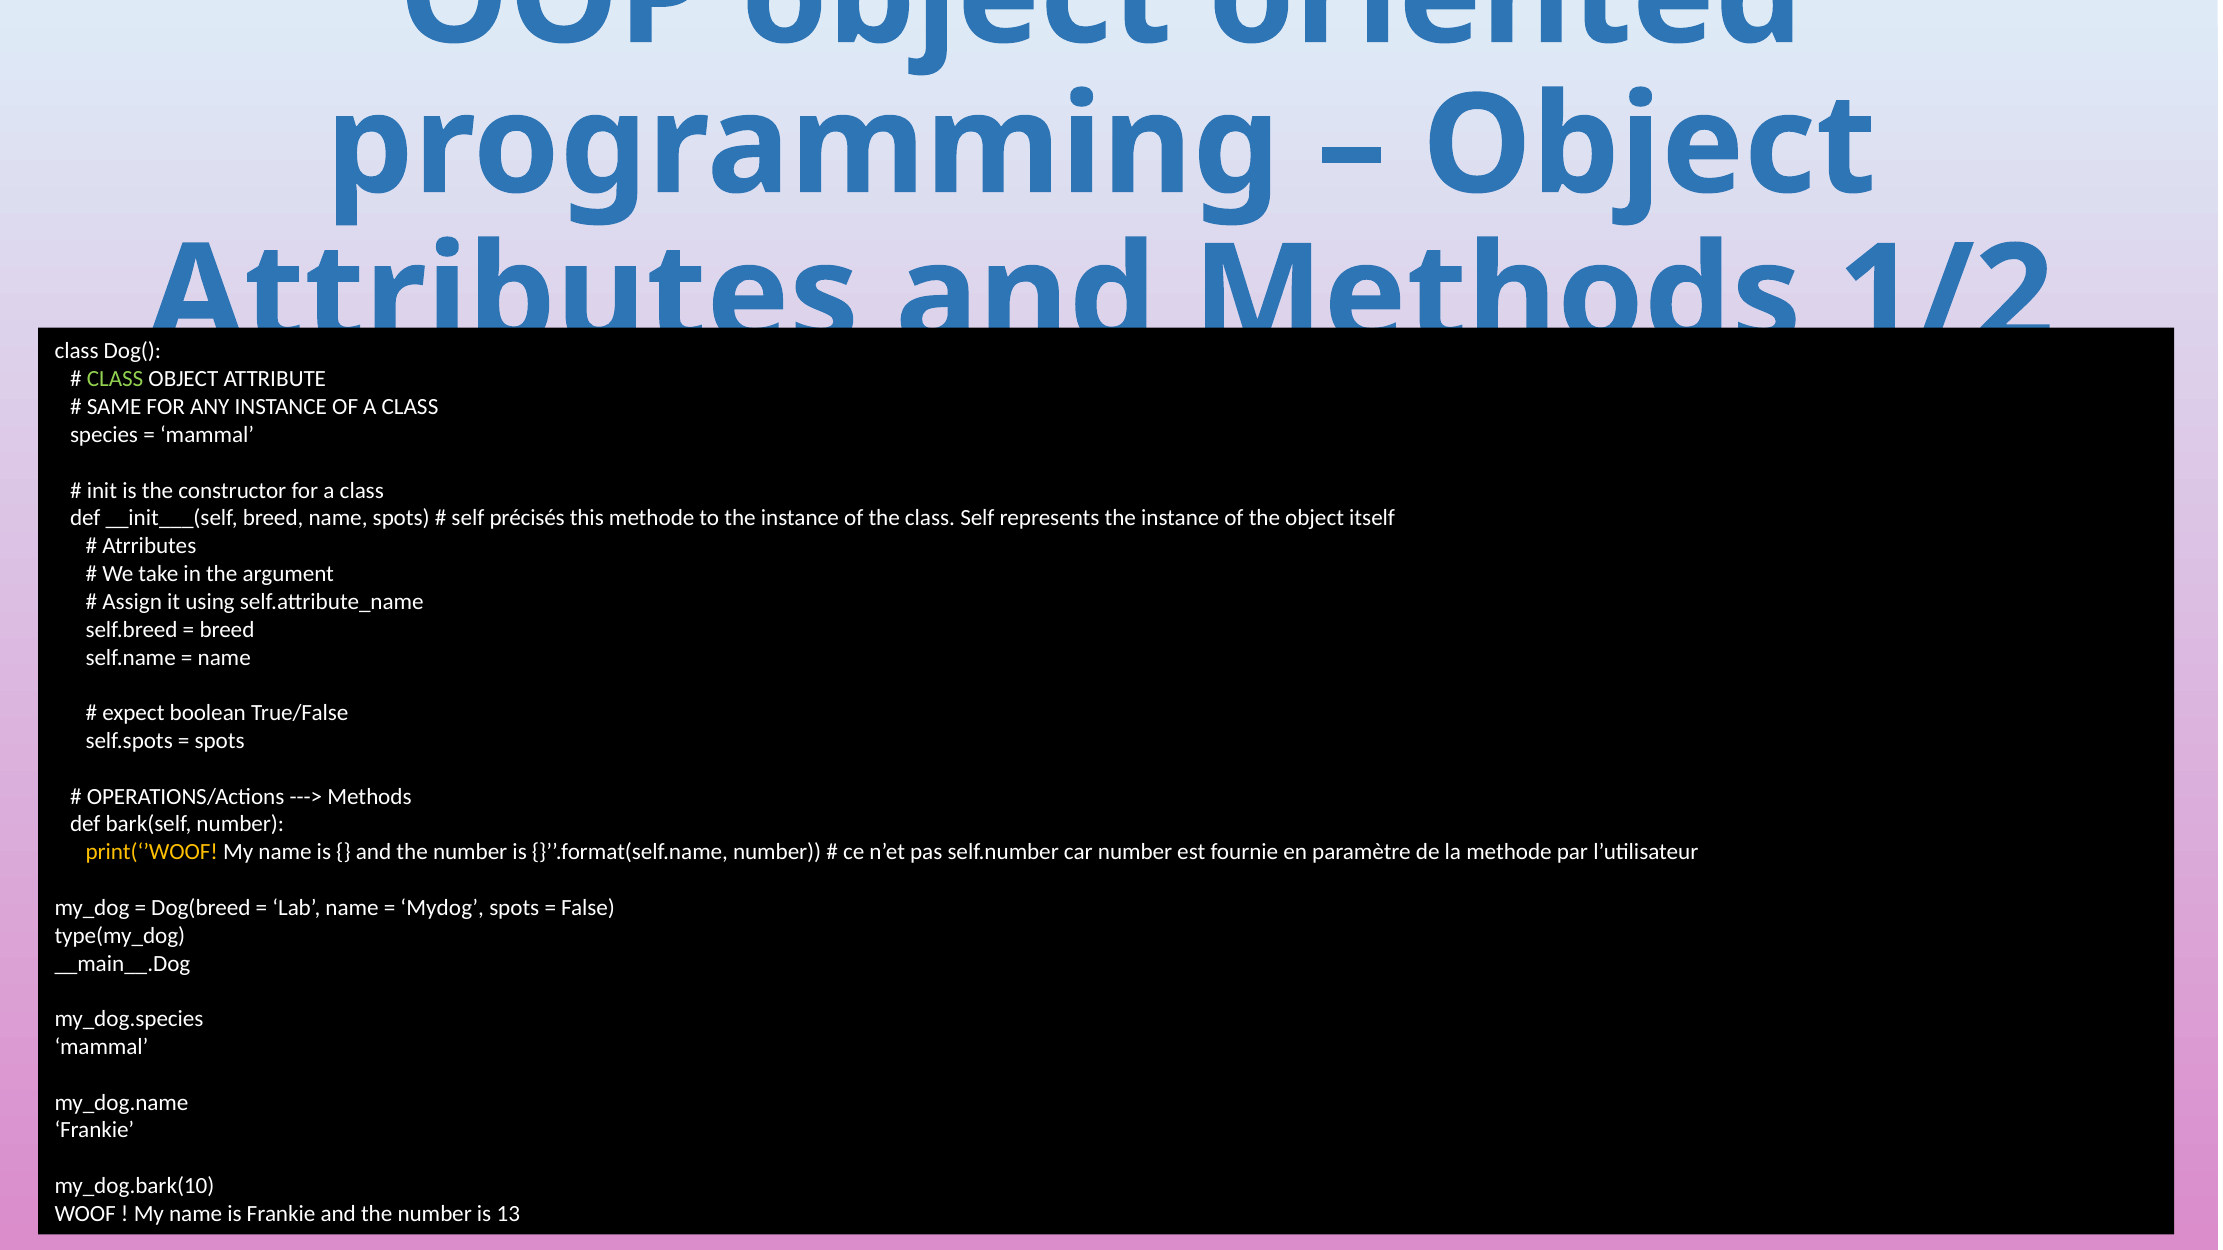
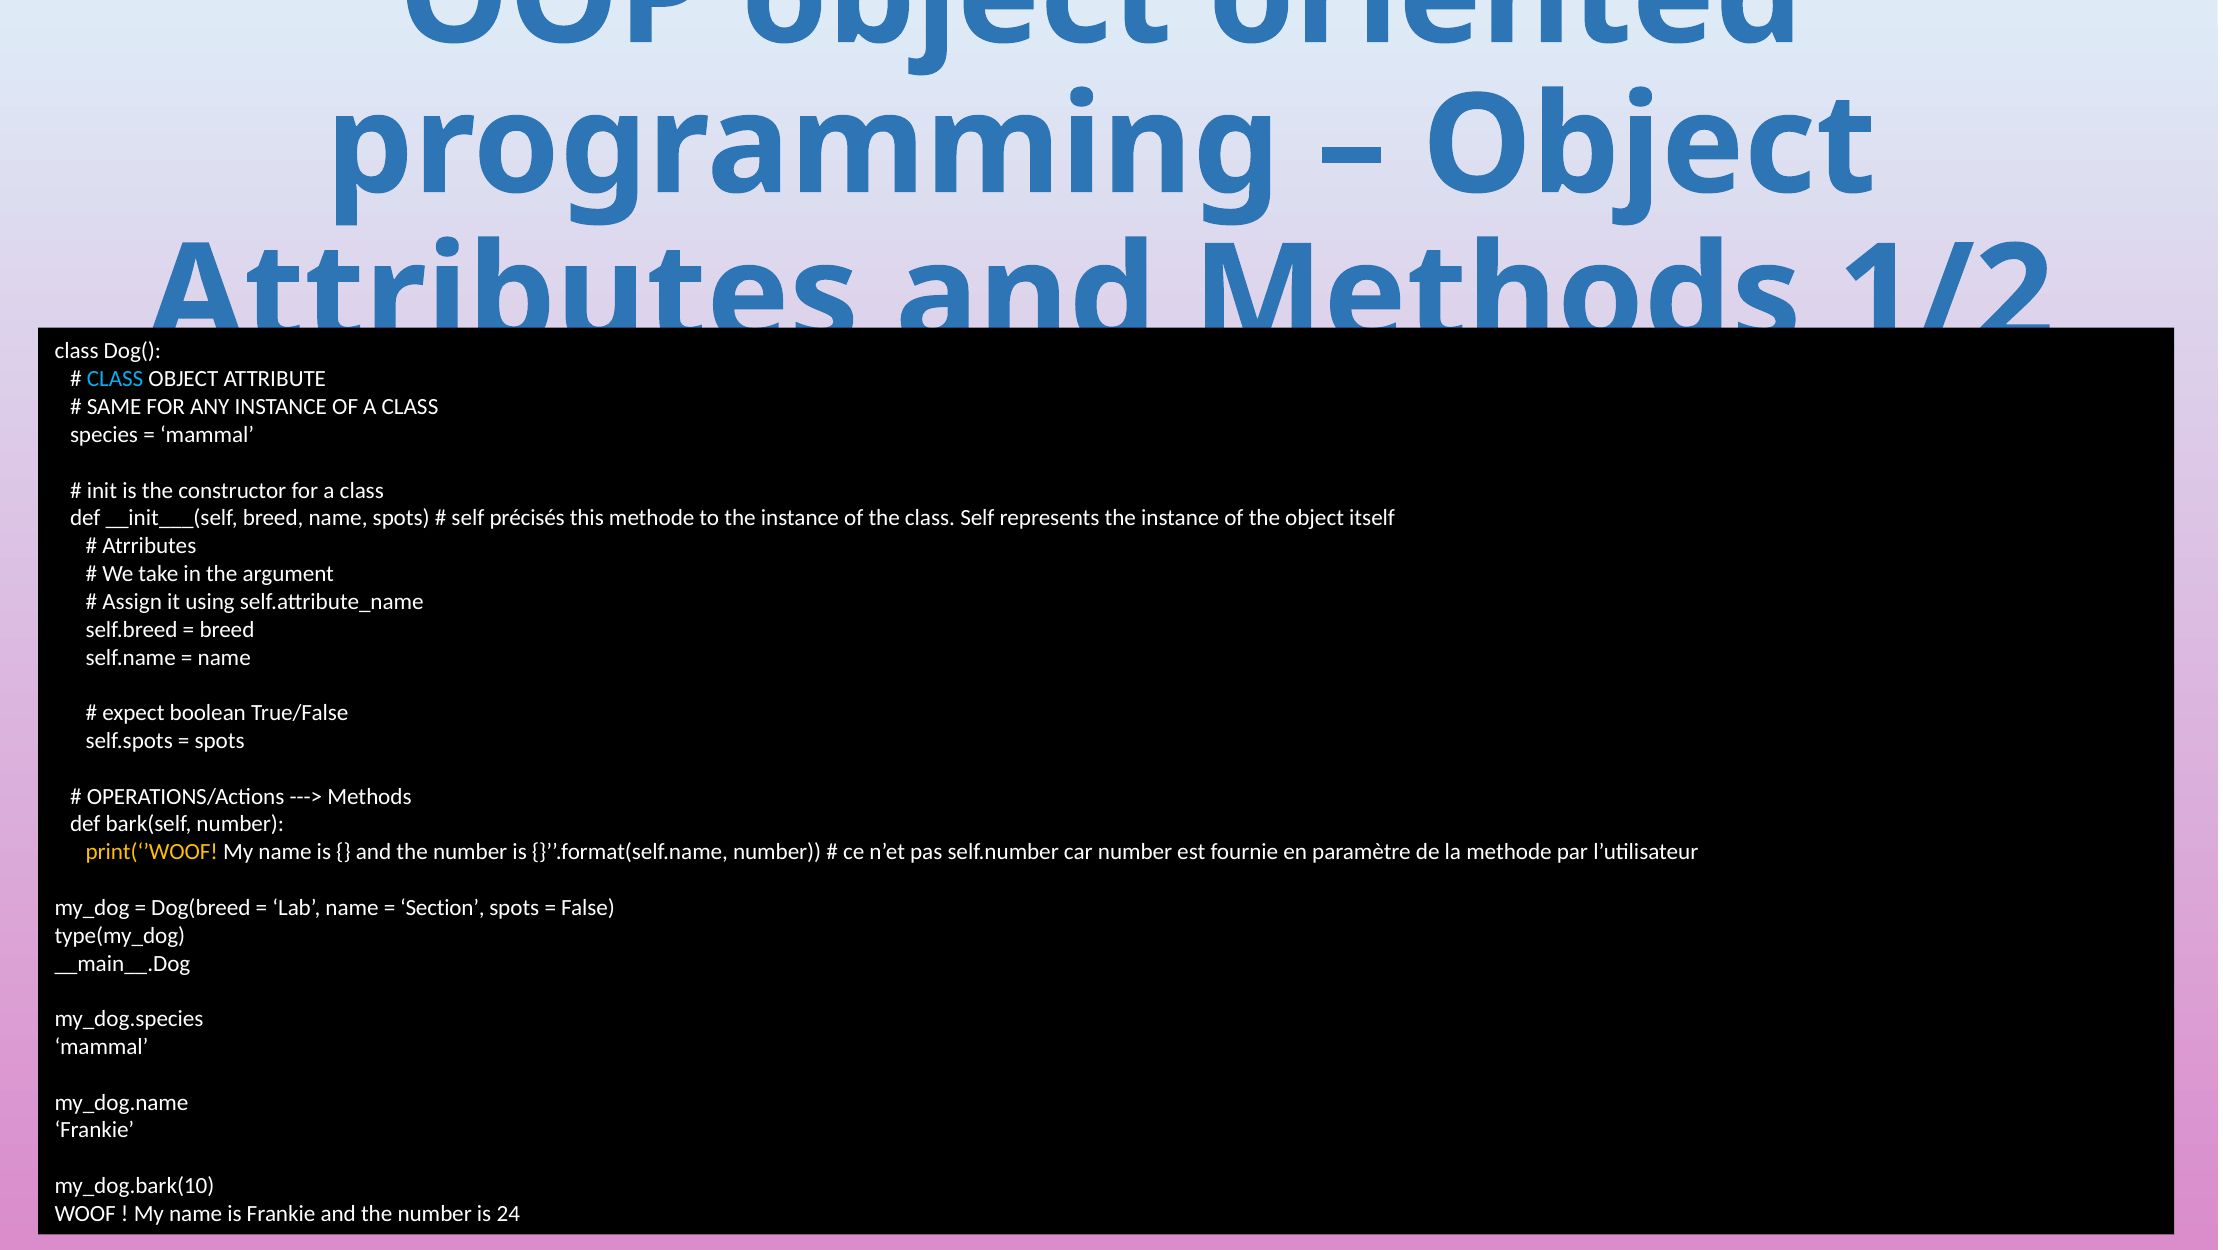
CLASS at (115, 379) colour: light green -> light blue
Mydog: Mydog -> Section
13: 13 -> 24
